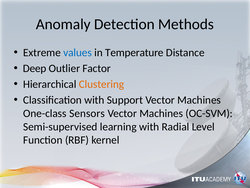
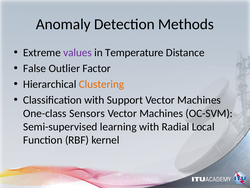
values colour: blue -> purple
Deep: Deep -> False
Level: Level -> Local
